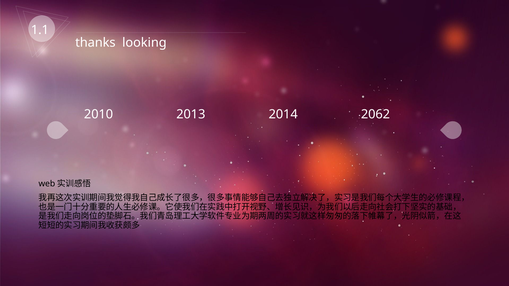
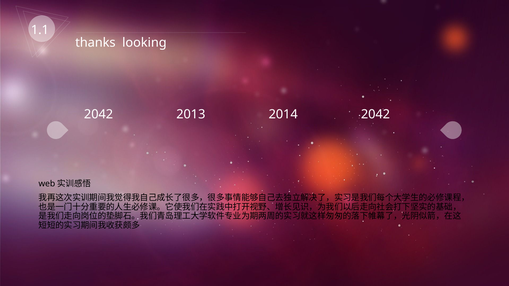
2010 at (99, 115): 2010 -> 2042
2014 2062: 2062 -> 2042
